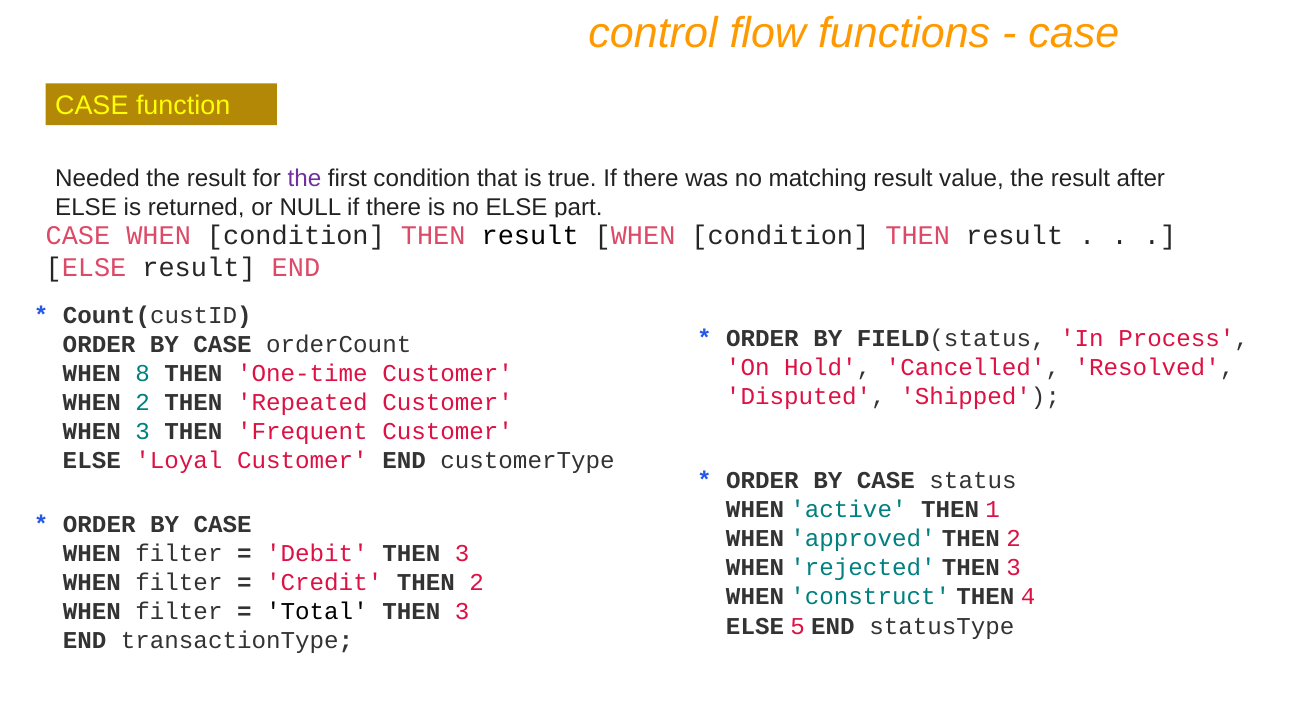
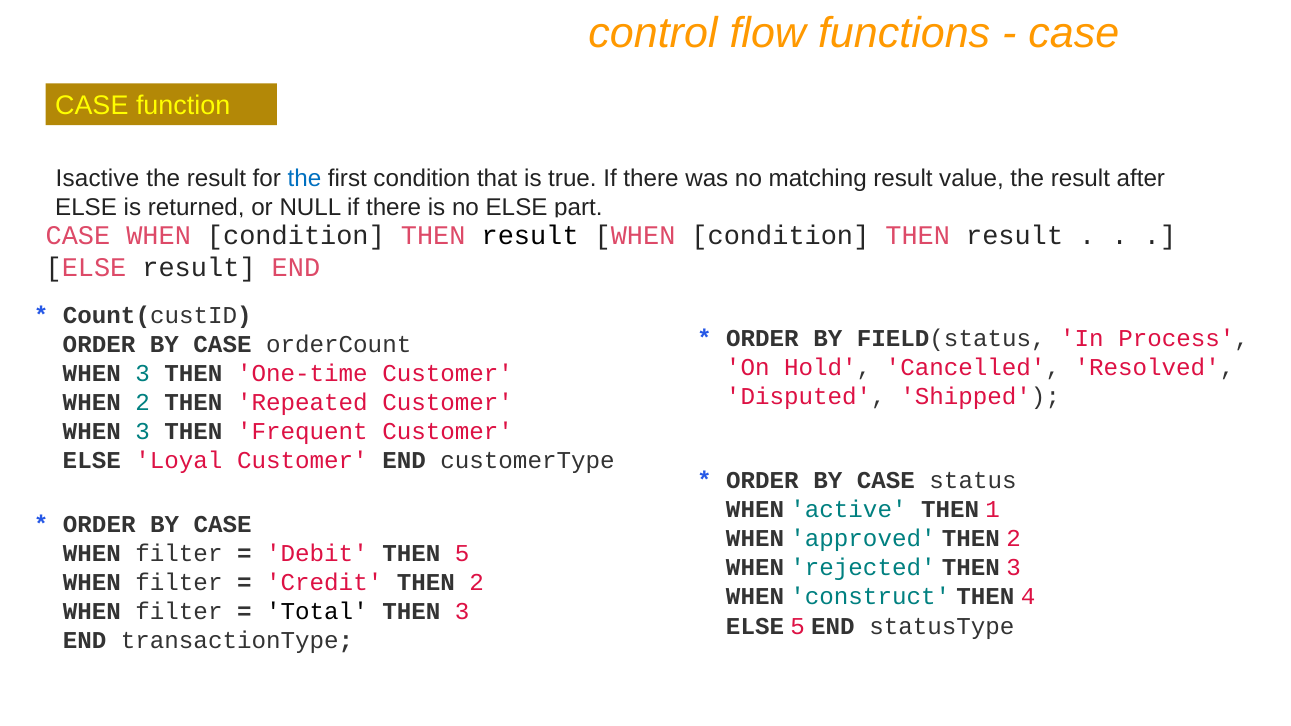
Needed: Needed -> Isactive
the at (304, 178) colour: purple -> blue
8 at (143, 374): 8 -> 3
Debit THEN 3: 3 -> 5
